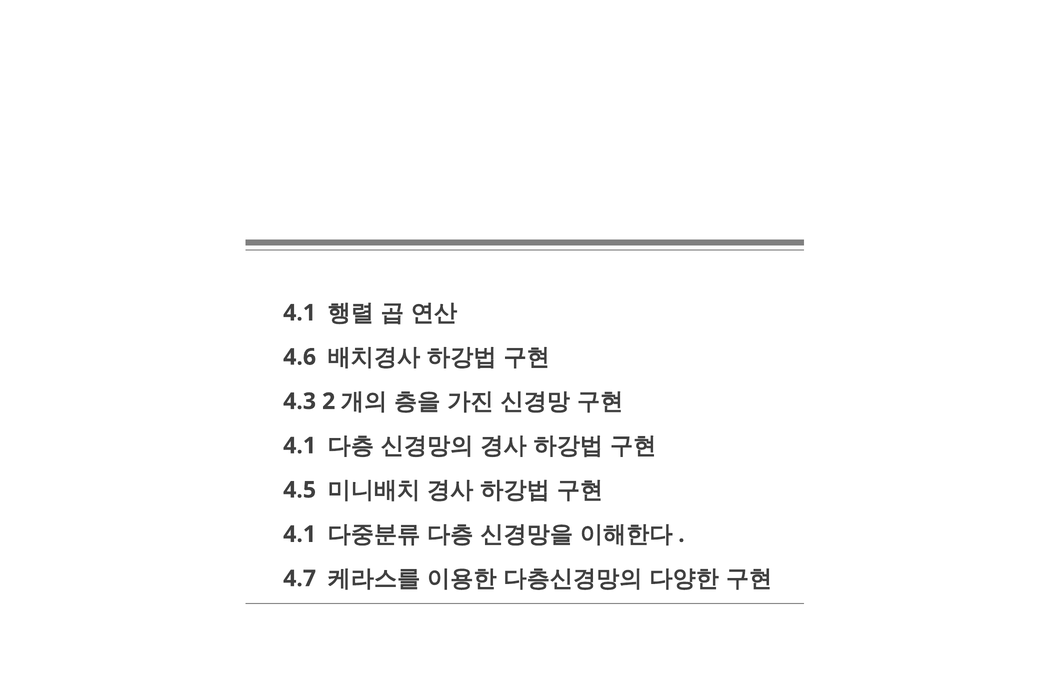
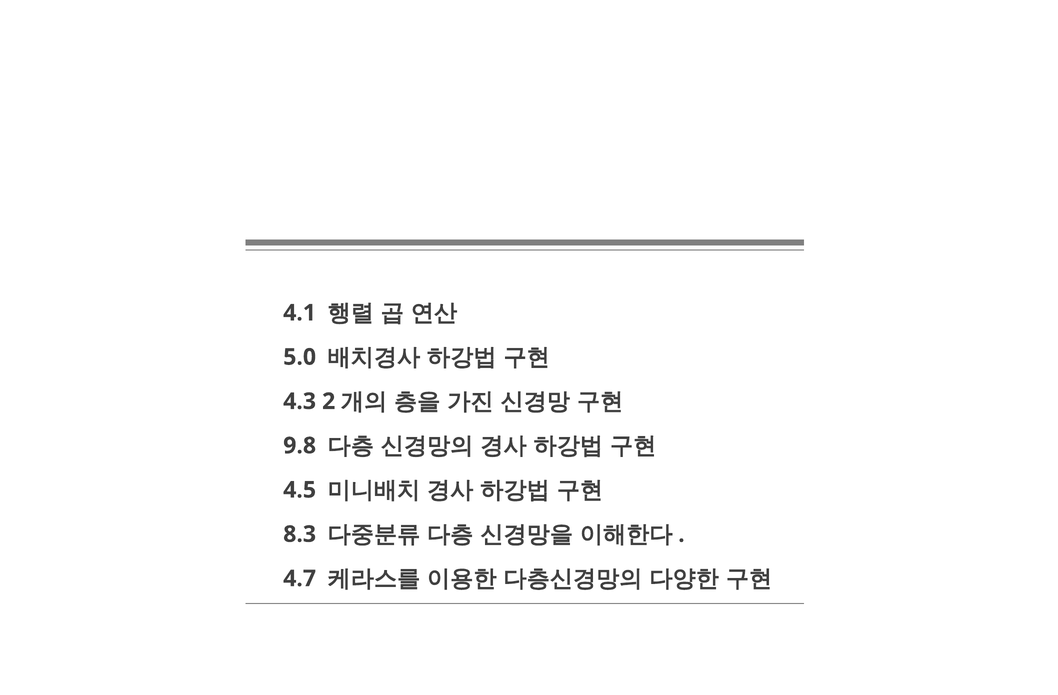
4.6: 4.6 -> 5.0
4.1 at (300, 446): 4.1 -> 9.8
4.1 at (300, 534): 4.1 -> 8.3
